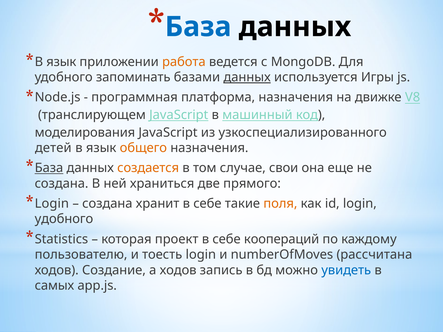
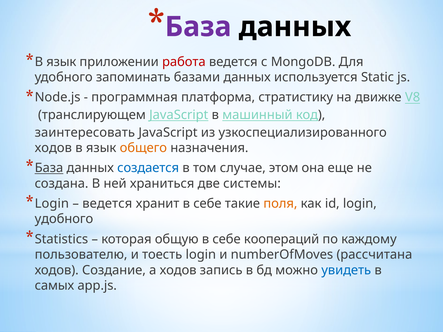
База at (198, 27) colour: blue -> purple
работа colour: orange -> red
данных at (247, 77) underline: present -> none
Игры: Игры -> Static
платформа назначения: назначения -> стратистику
моделирования: моделирования -> заинтересовать
детей at (53, 148): детей -> ходов
создается colour: orange -> blue
свои: свои -> этом
прямого: прямого -> системы
создана at (107, 204): создана -> ведется
проект: проект -> общую
